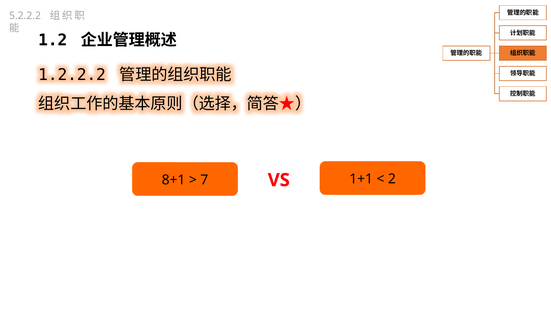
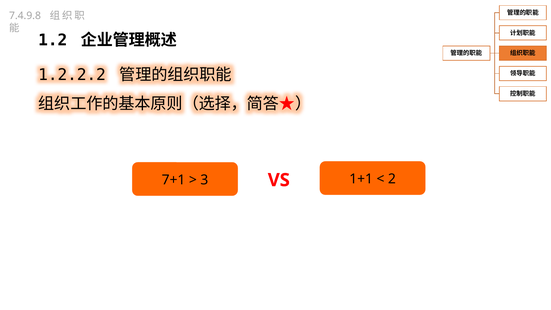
5.2.2.2: 5.2.2.2 -> 7.4.9.8
8+1: 8+1 -> 7+1
7: 7 -> 3
